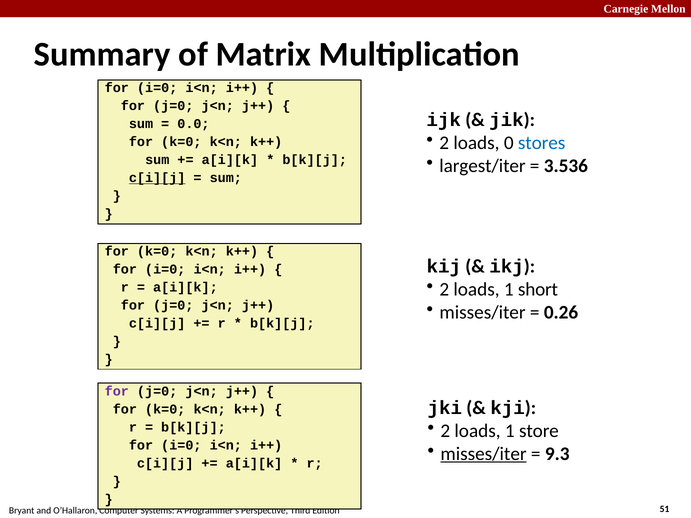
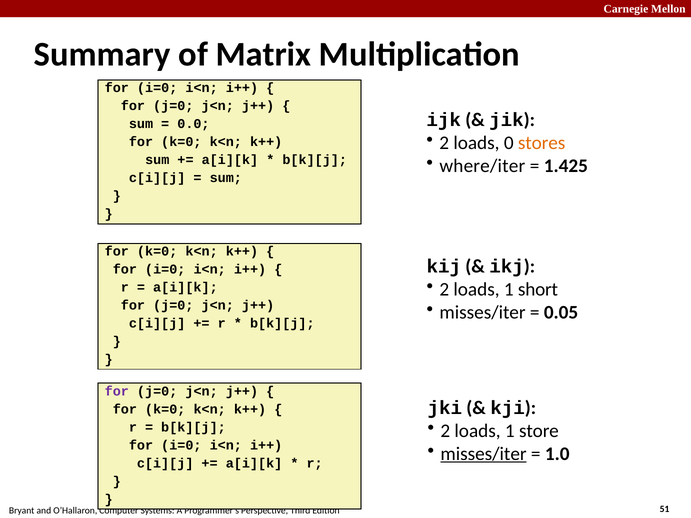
stores colour: blue -> orange
largest/iter: largest/iter -> where/iter
3.536: 3.536 -> 1.425
c[i][j at (157, 178) underline: present -> none
0.26: 0.26 -> 0.05
9.3: 9.3 -> 1.0
